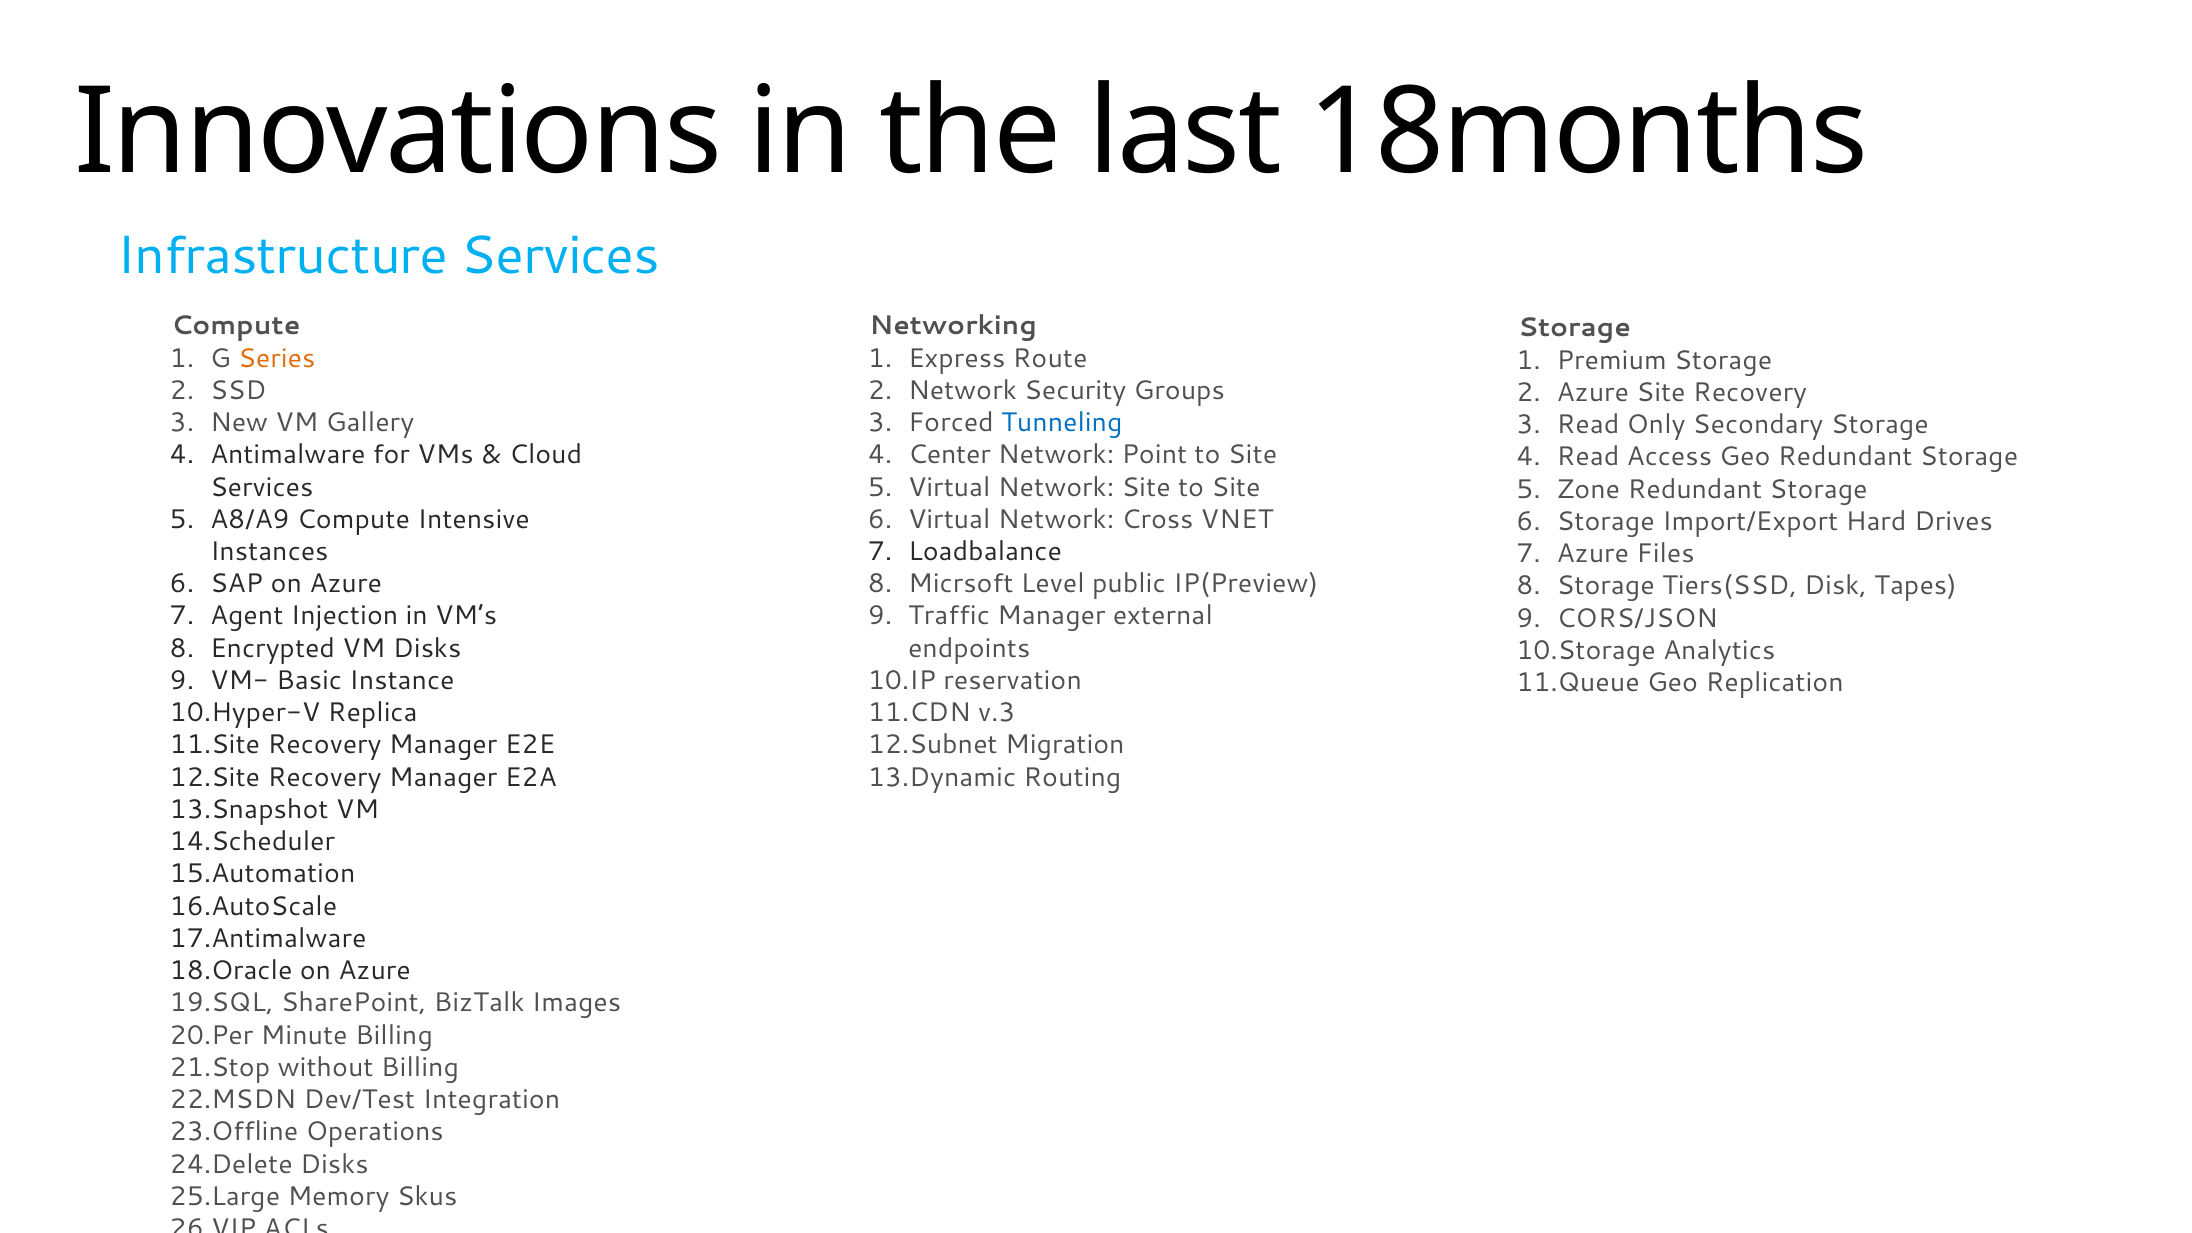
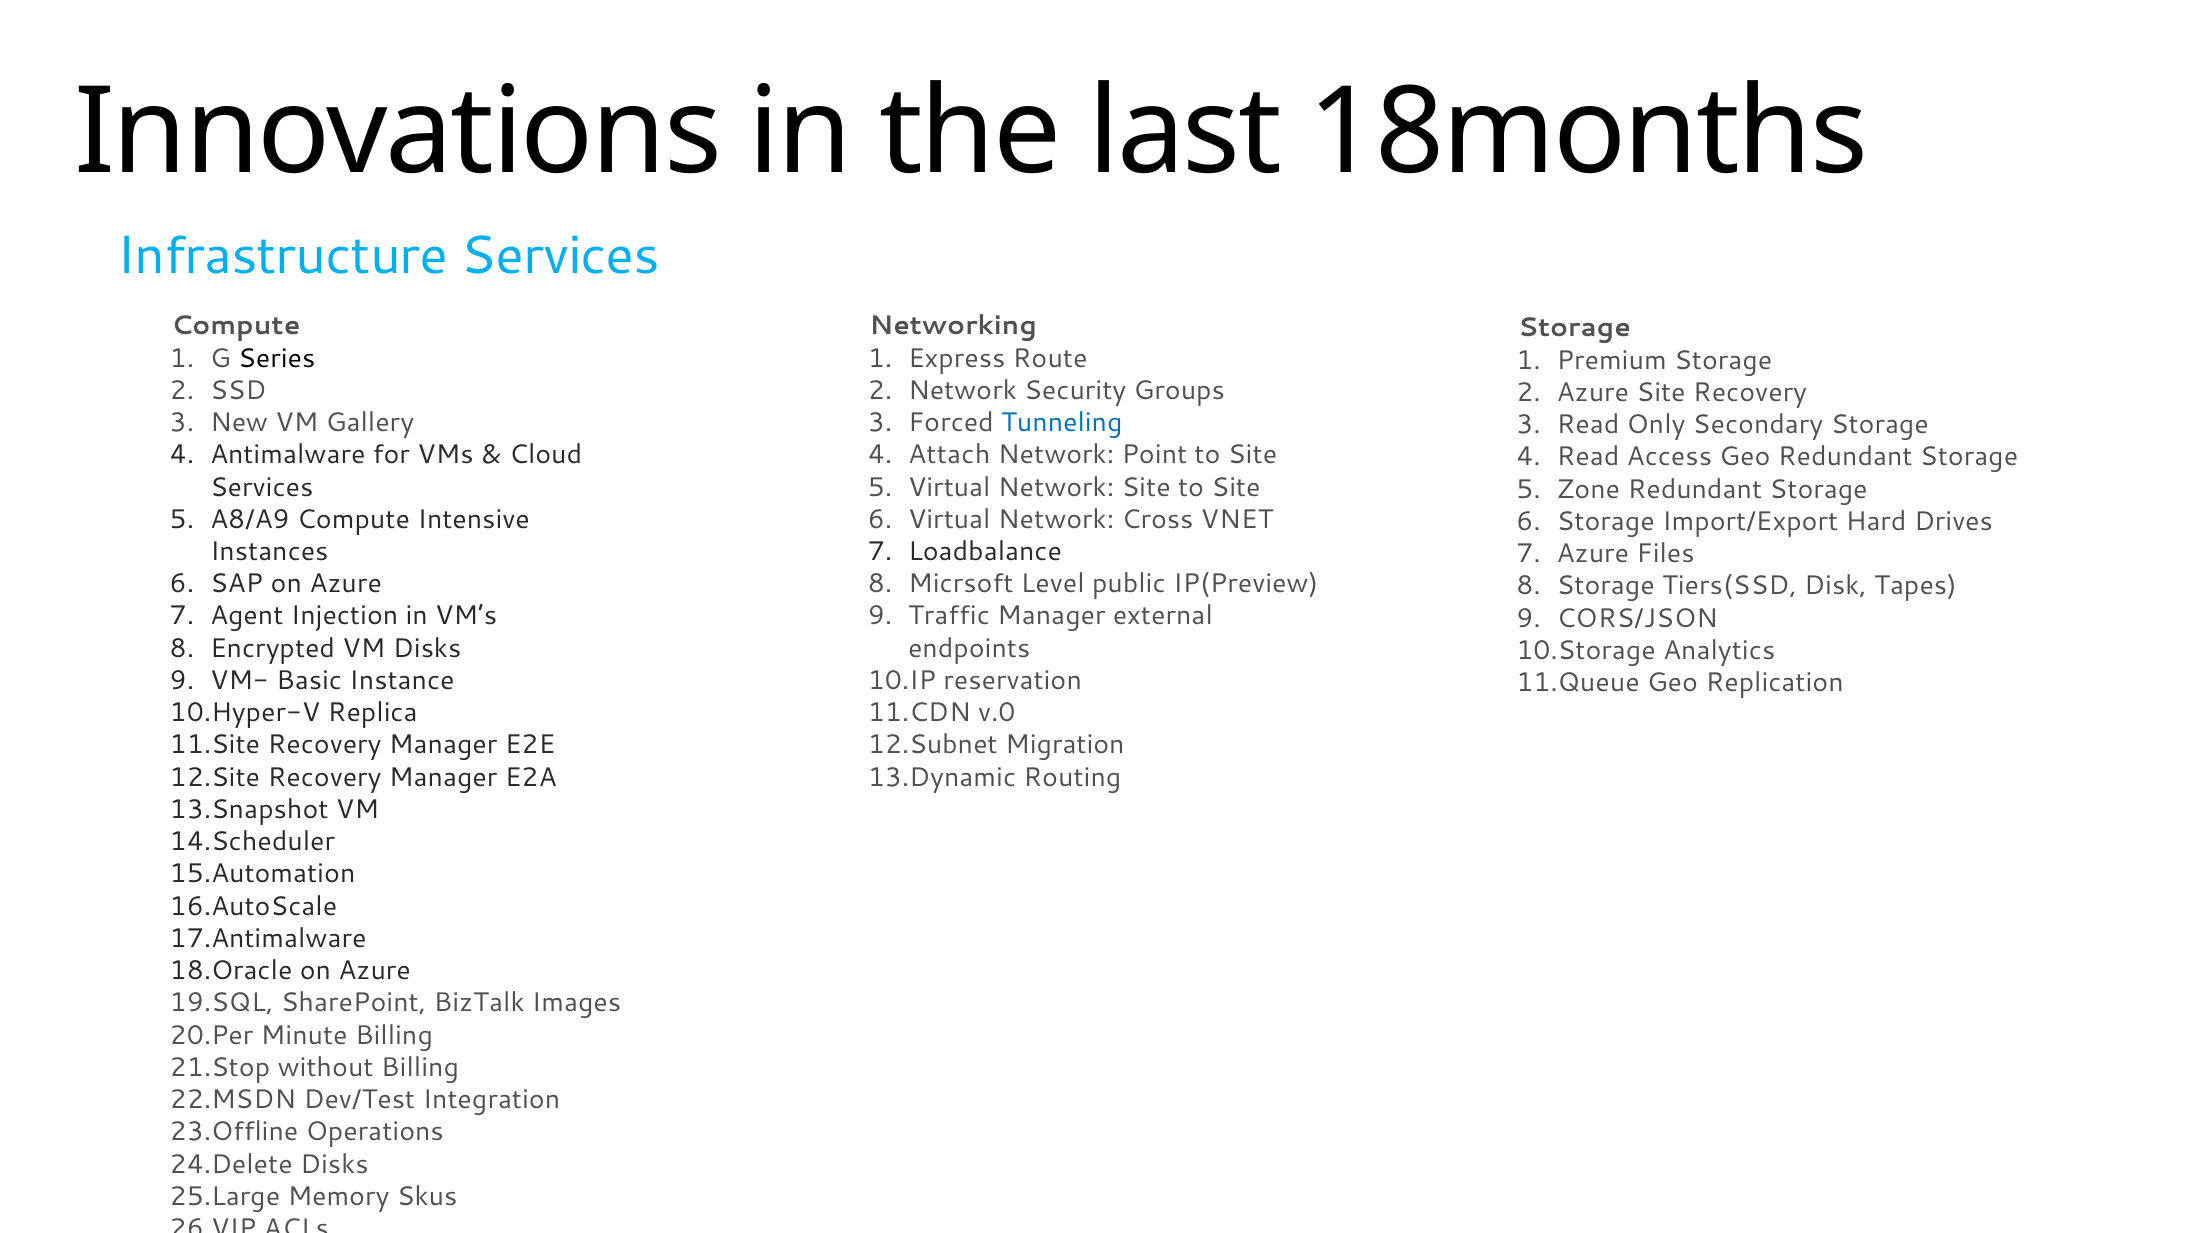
Series colour: orange -> black
Center: Center -> Attach
v.3: v.3 -> v.0
